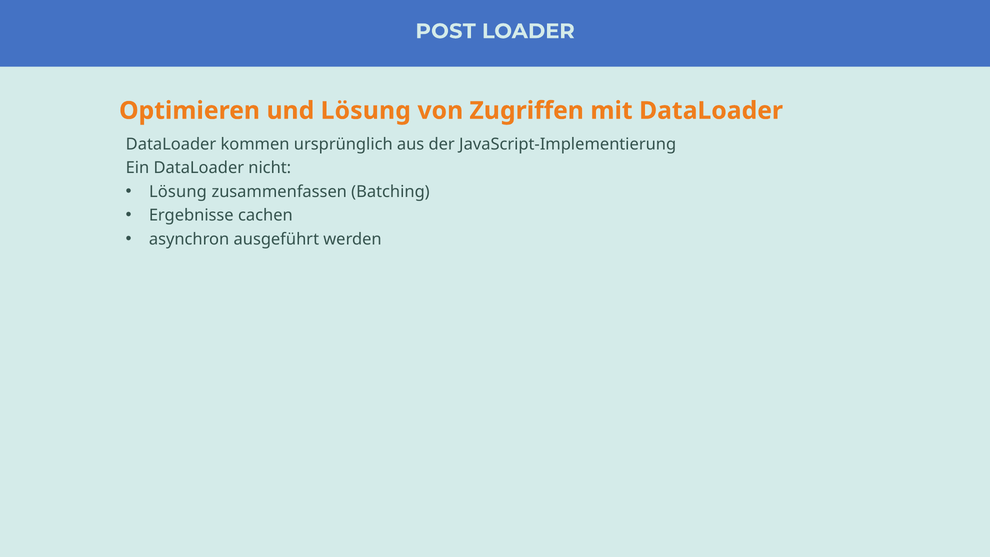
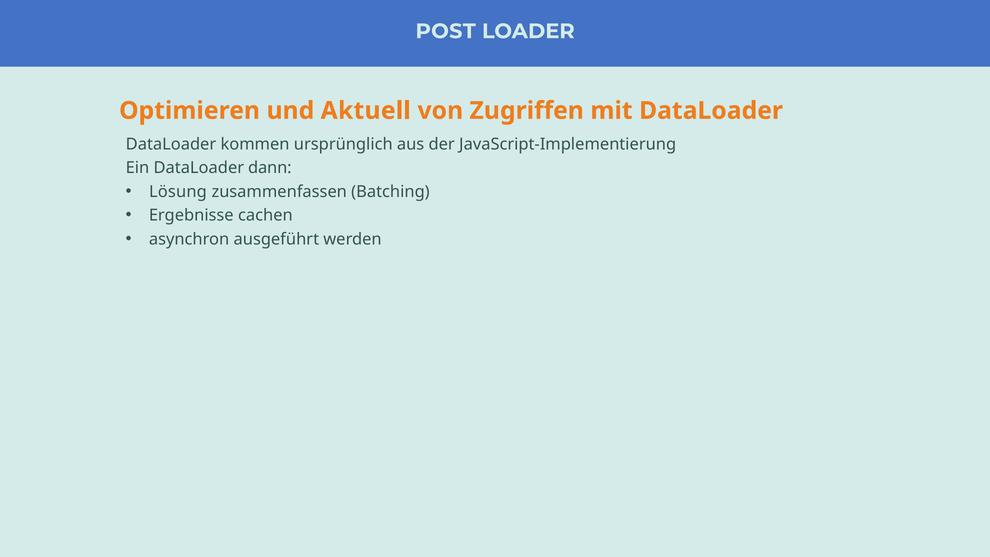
und Lösung: Lösung -> Aktuell
nicht: nicht -> dann
